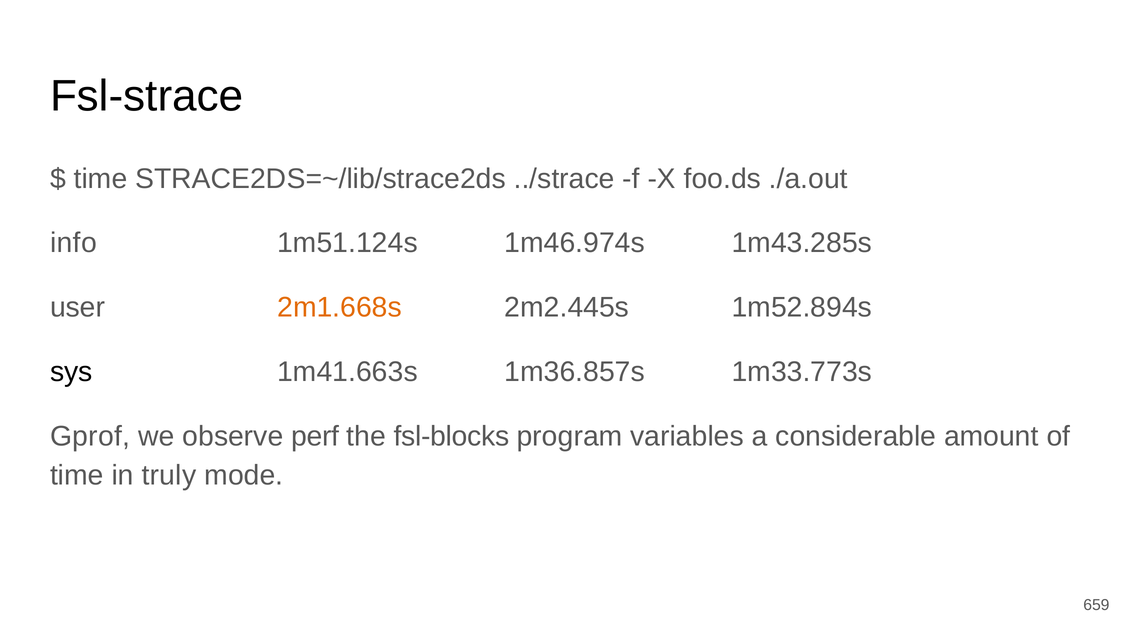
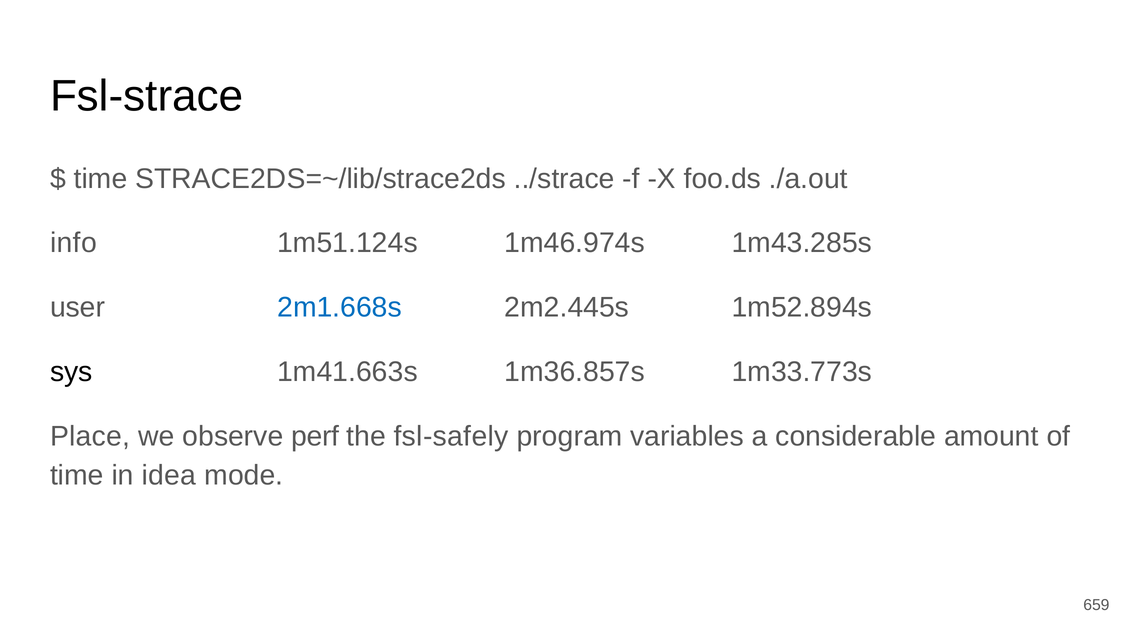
2m1.668s colour: orange -> blue
Gprof: Gprof -> Place
fsl-blocks: fsl-blocks -> fsl-safely
truly: truly -> idea
